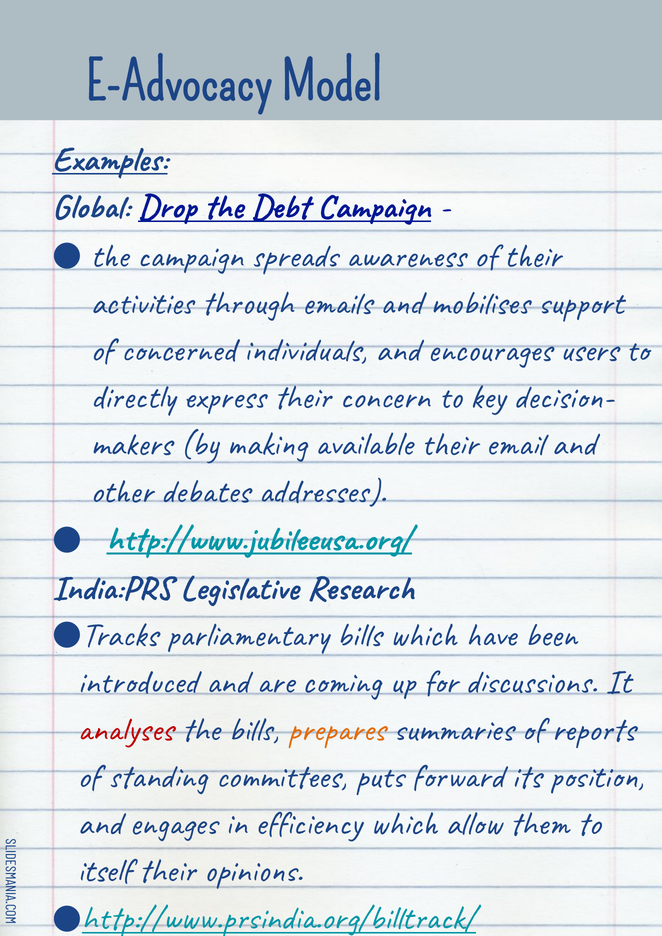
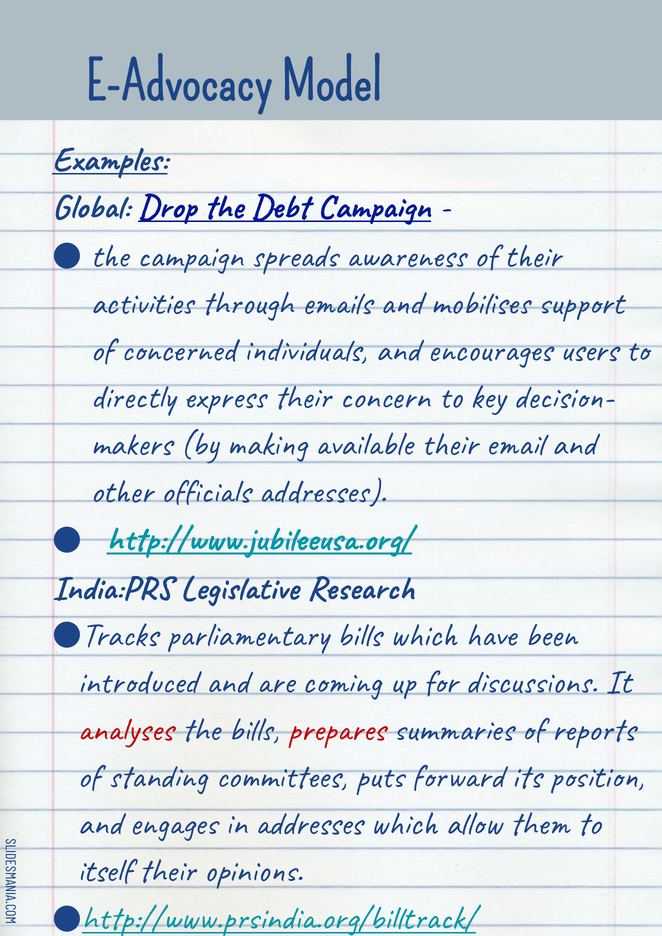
debates: debates -> officials
prepares colour: orange -> red
in efficiency: efficiency -> addresses
